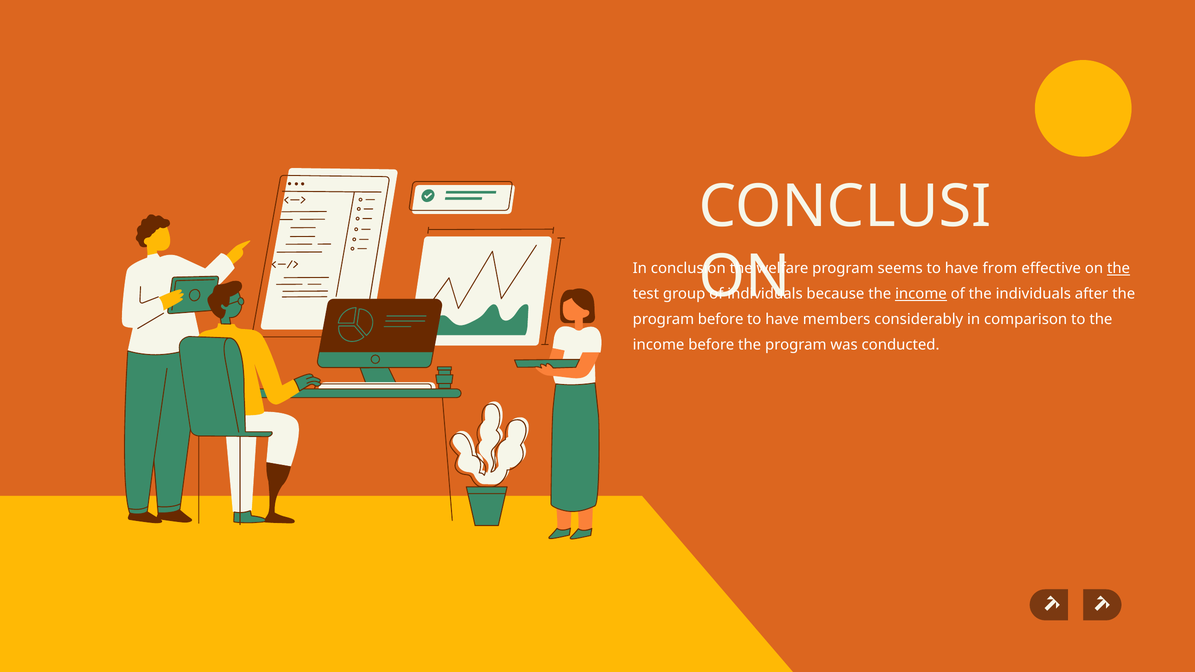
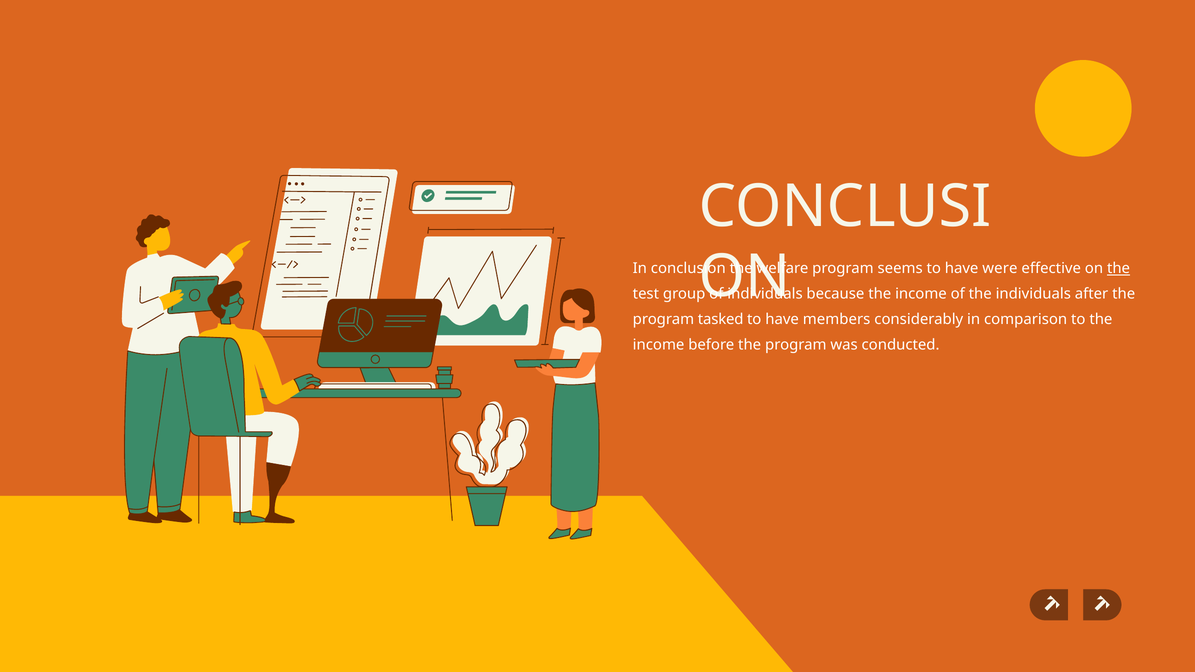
from: from -> were
income at (921, 294) underline: present -> none
program before: before -> tasked
